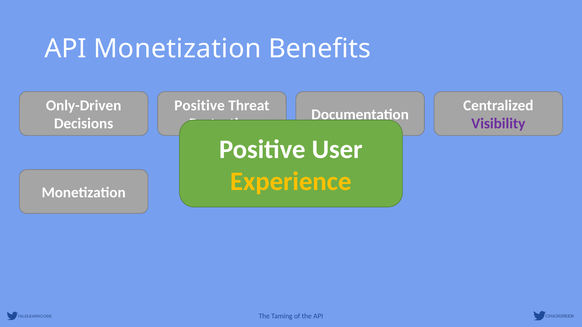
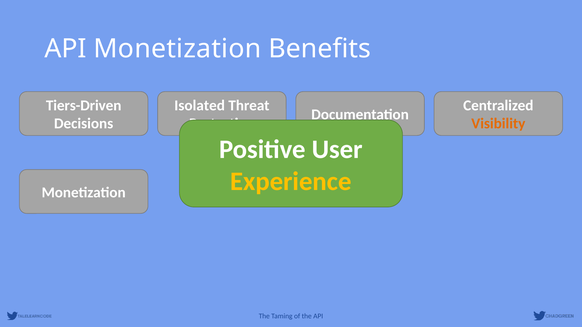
Only-Driven: Only-Driven -> Tiers-Driven
Positive at (200, 106): Positive -> Isolated
Visibility colour: purple -> orange
